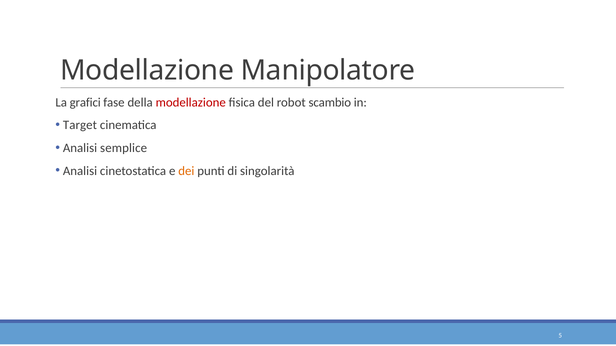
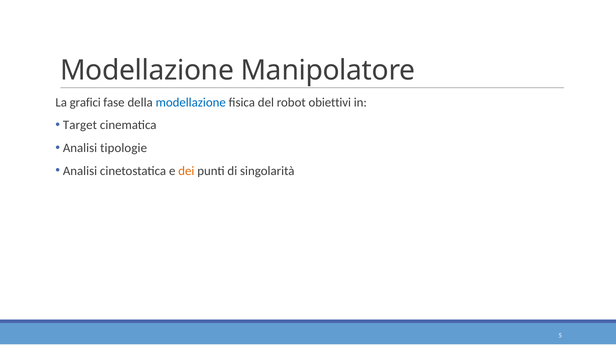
modellazione at (191, 102) colour: red -> blue
scambio: scambio -> obiettivi
semplice: semplice -> tipologie
